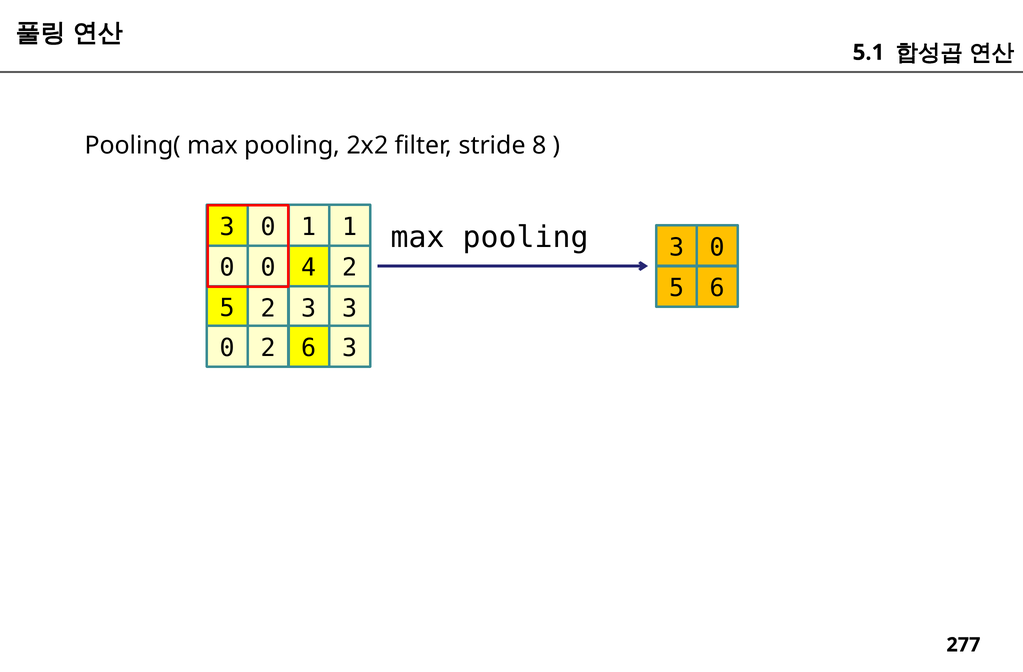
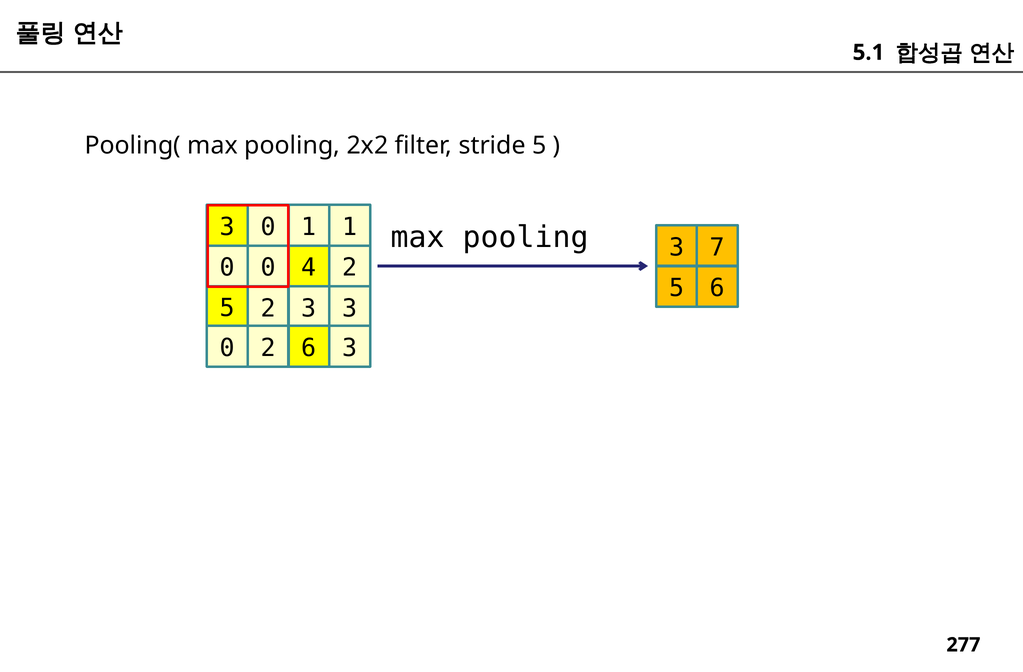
stride 8: 8 -> 5
0 at (717, 247): 0 -> 7
